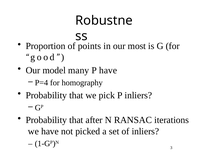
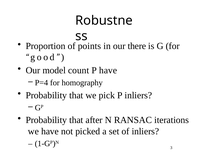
most: most -> there
many: many -> count
